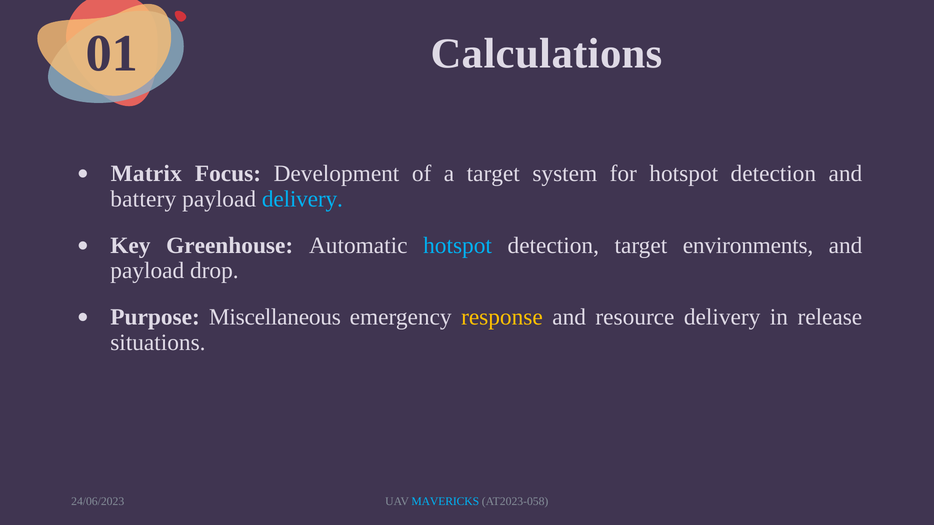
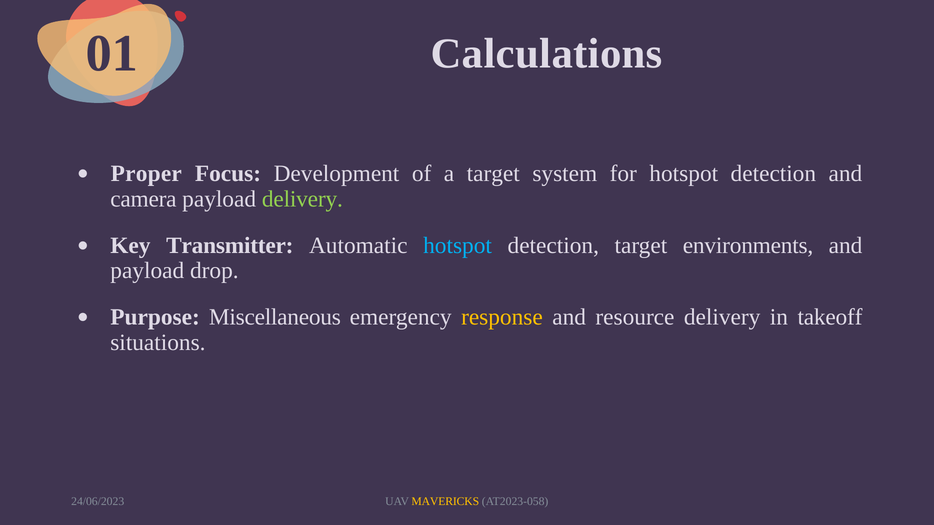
Matrix: Matrix -> Proper
battery: battery -> camera
delivery at (302, 199) colour: light blue -> light green
Greenhouse: Greenhouse -> Transmitter
release: release -> takeoff
MAVERICKS colour: light blue -> yellow
